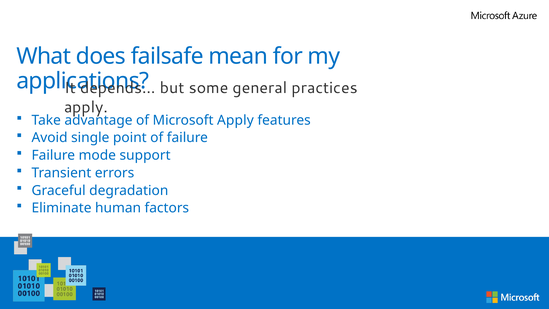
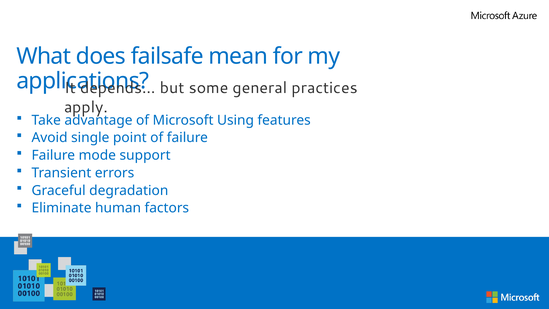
Microsoft Apply: Apply -> Using
